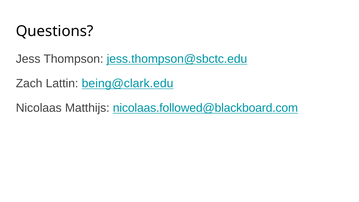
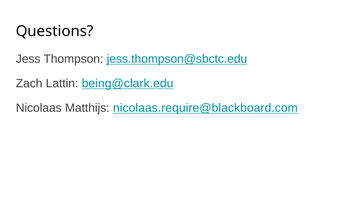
nicolaas.followed@blackboard.com: nicolaas.followed@blackboard.com -> nicolaas.require@blackboard.com
